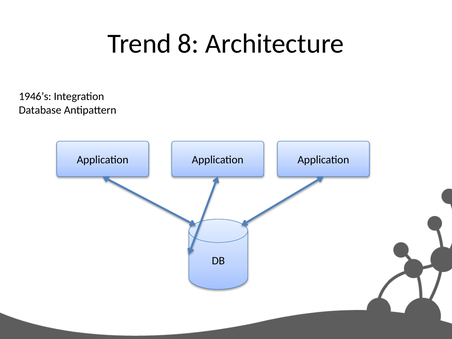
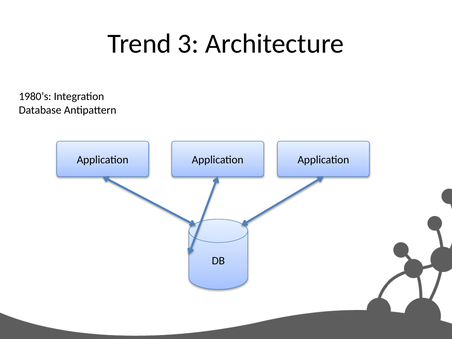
8: 8 -> 3
1946’s: 1946’s -> 1980’s
